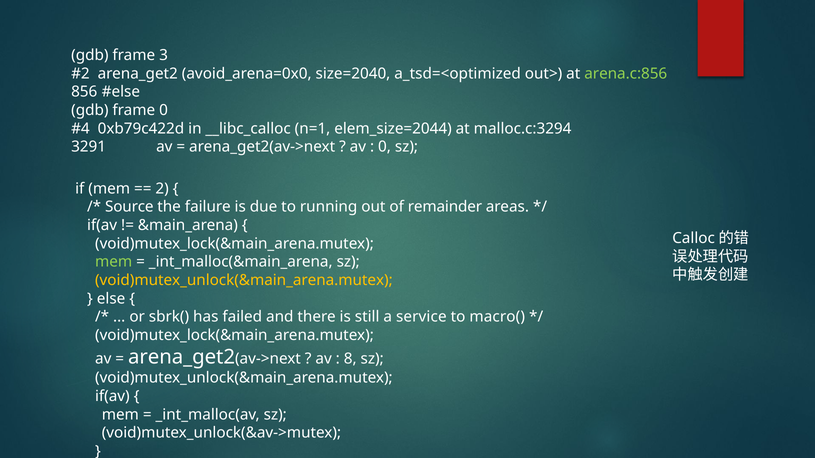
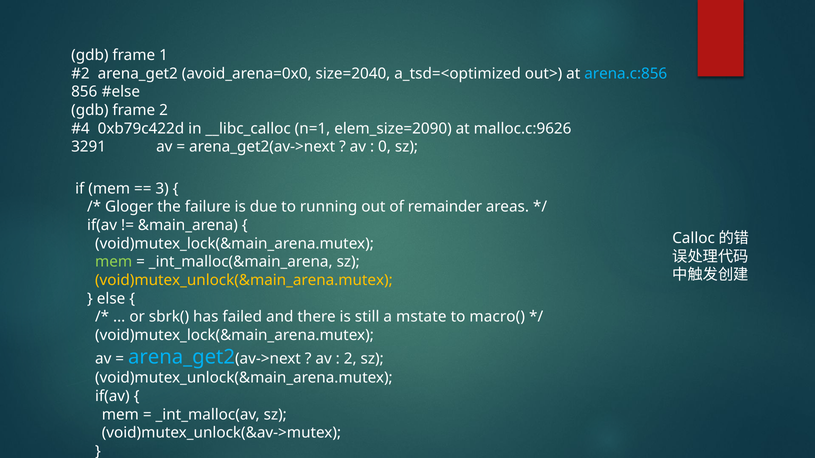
3: 3 -> 1
arena.c:856 colour: light green -> light blue
frame 0: 0 -> 2
elem_size=2044: elem_size=2044 -> elem_size=2090
malloc.c:3294: malloc.c:3294 -> malloc.c:9626
2: 2 -> 3
Source: Source -> Gloger
service: service -> mstate
arena_get2 at (182, 357) colour: white -> light blue
8 at (350, 359): 8 -> 2
